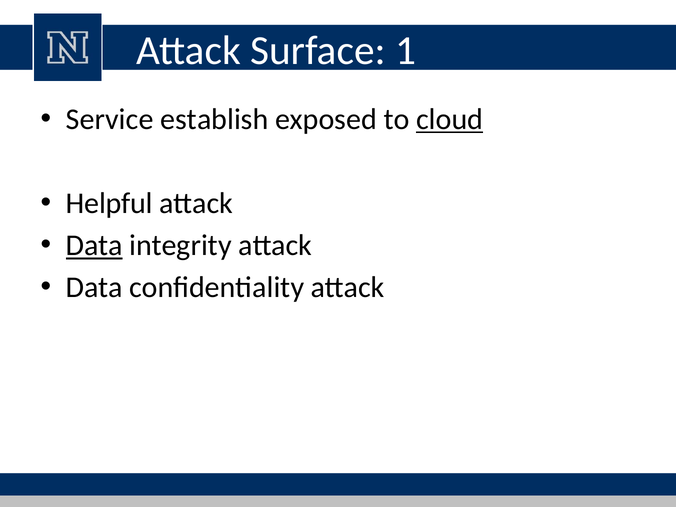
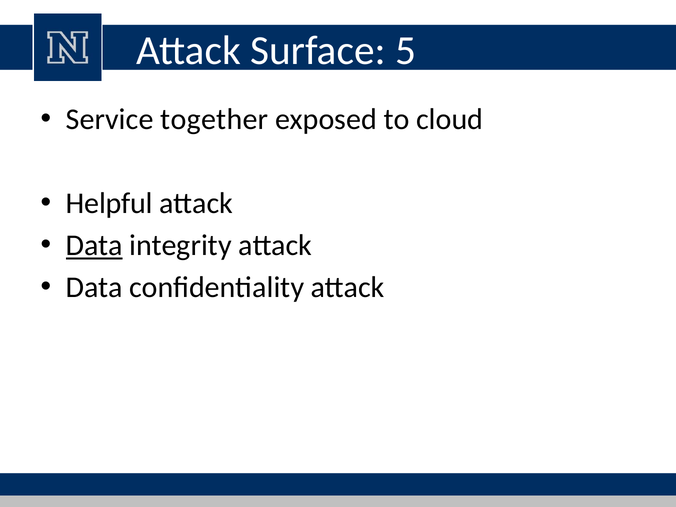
1: 1 -> 5
establish: establish -> together
cloud underline: present -> none
